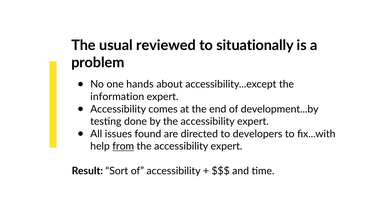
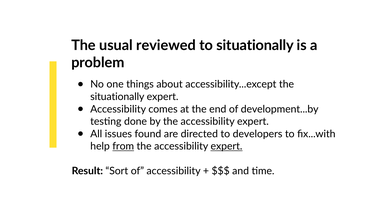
hands: hands -> things
information at (117, 97): information -> situationally
expert at (226, 146) underline: none -> present
